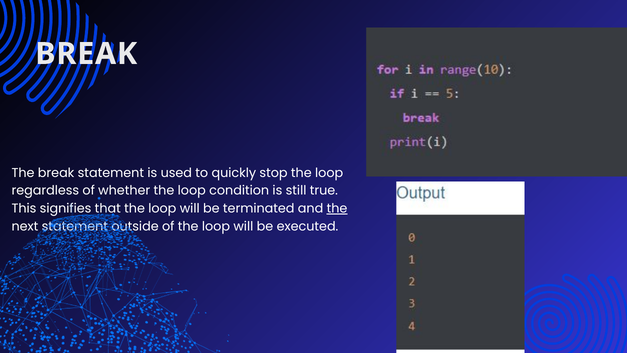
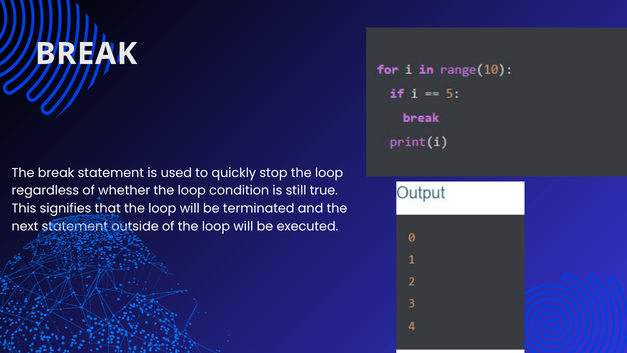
the at (337, 208) underline: present -> none
